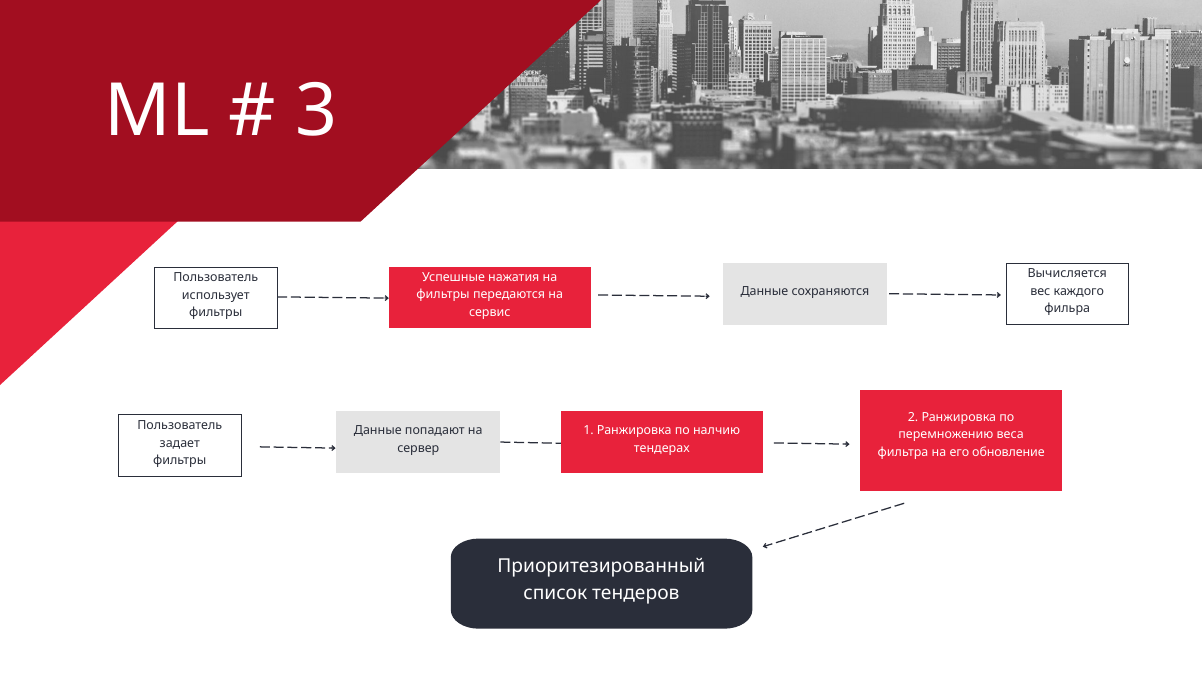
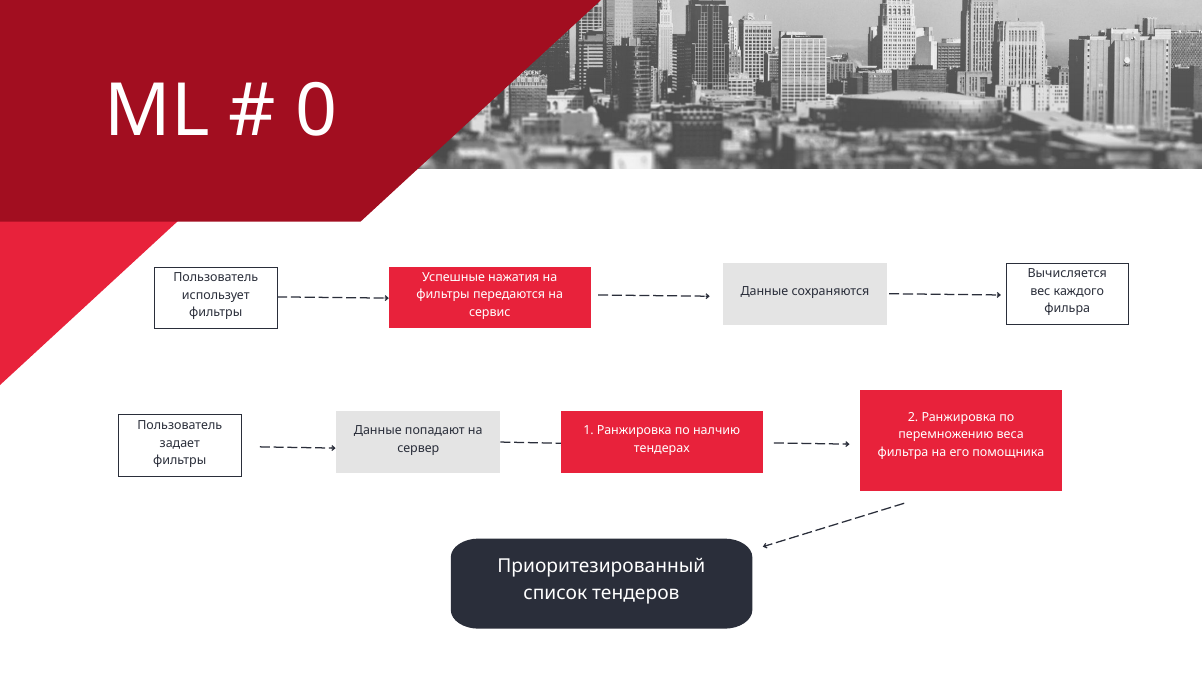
3: 3 -> 0
обновление: обновление -> помощника
